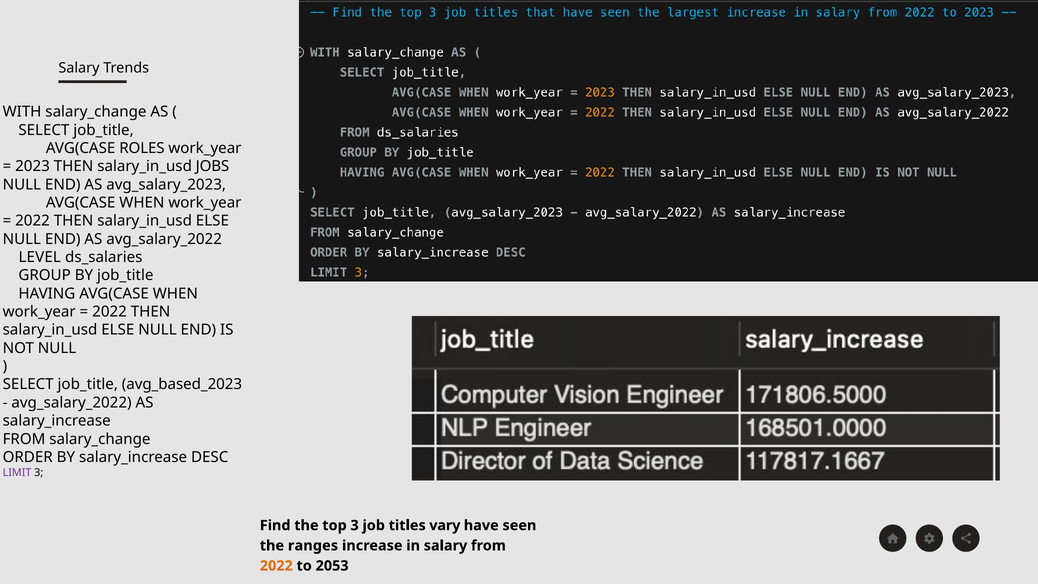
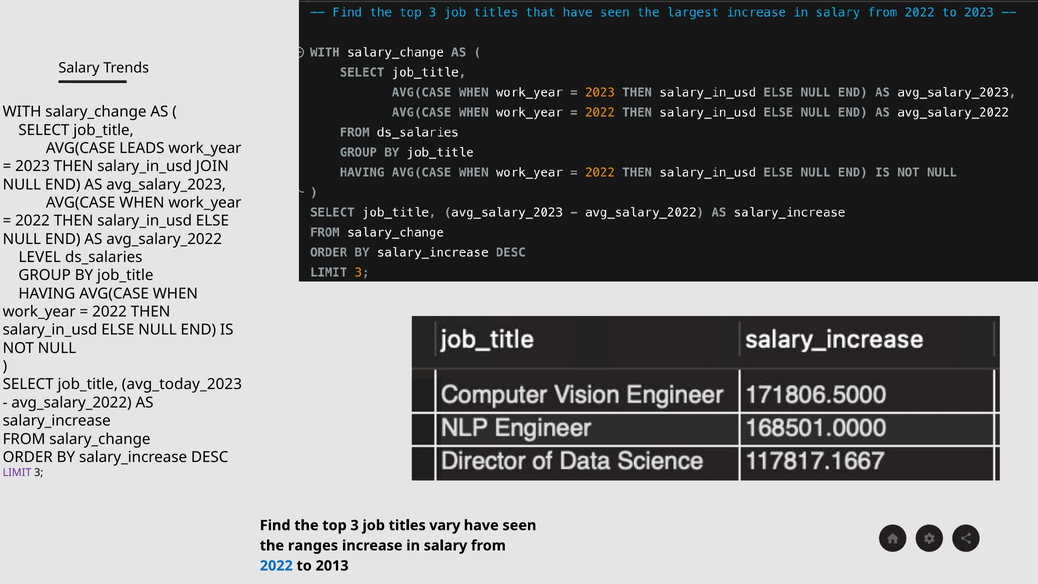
ROLES: ROLES -> LEADS
JOBS: JOBS -> JOIN
avg_based_2023: avg_based_2023 -> avg_today_2023
2022 at (276, 566) colour: orange -> blue
2053: 2053 -> 2013
